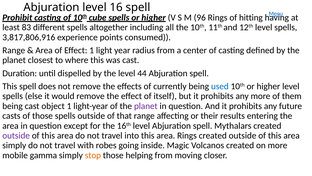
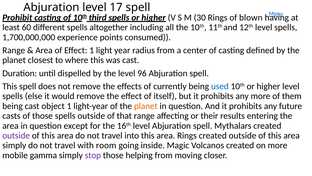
16: 16 -> 17
cube: cube -> third
96: 96 -> 30
hitting: hitting -> blown
83: 83 -> 60
3,817,806,916: 3,817,806,916 -> 1,700,000,000
44: 44 -> 96
planet at (146, 106) colour: purple -> orange
robes: robes -> room
stop colour: orange -> purple
